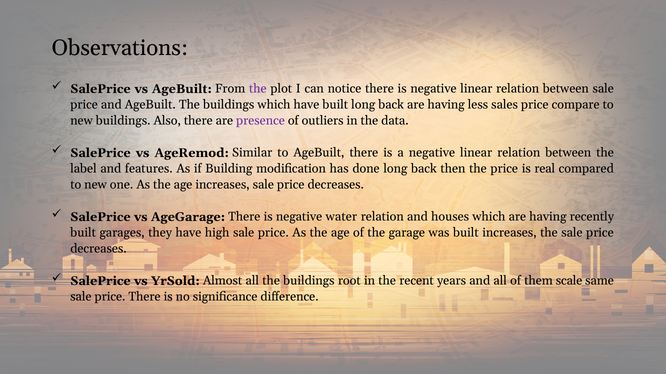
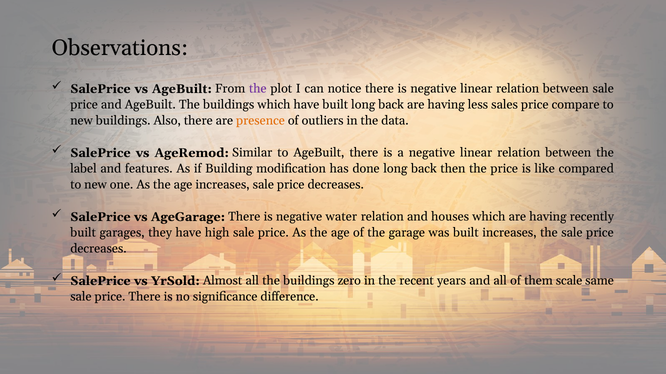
presence colour: purple -> orange
real: real -> like
root: root -> zero
